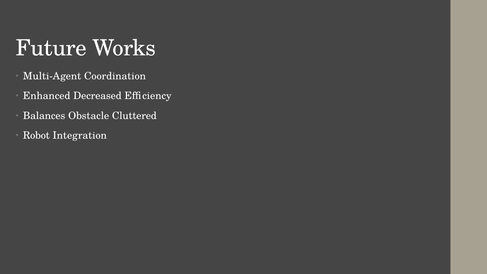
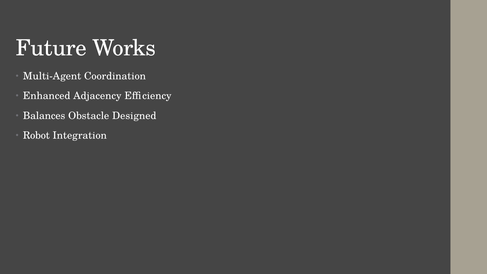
Decreased: Decreased -> Adjacency
Cluttered: Cluttered -> Designed
